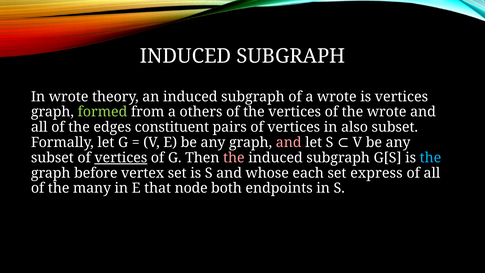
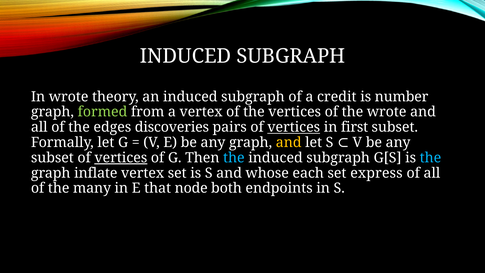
a wrote: wrote -> credit
is vertices: vertices -> number
a others: others -> vertex
constituent: constituent -> discoveries
vertices at (294, 127) underline: none -> present
also: also -> first
and at (289, 142) colour: pink -> yellow
the at (234, 158) colour: pink -> light blue
before: before -> inflate
